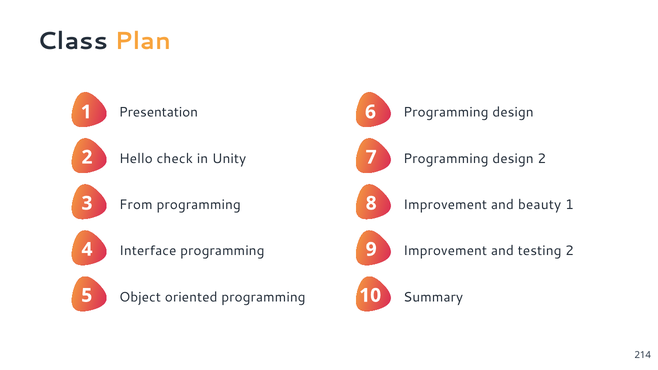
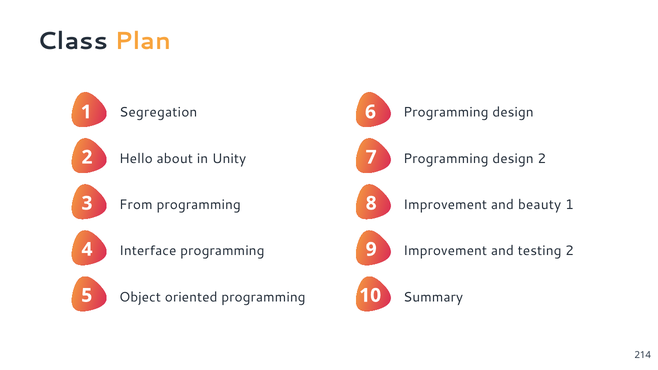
Presentation: Presentation -> Segregation
check: check -> about
